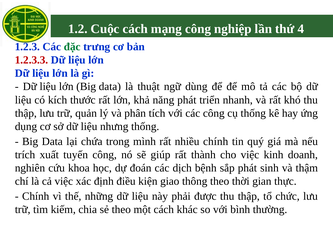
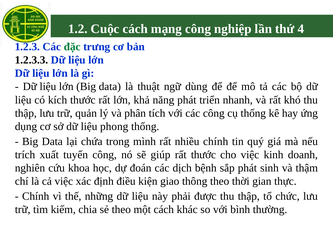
1.2.3.3 colour: red -> black
nhưng: nhưng -> phong
rất thành: thành -> thước
